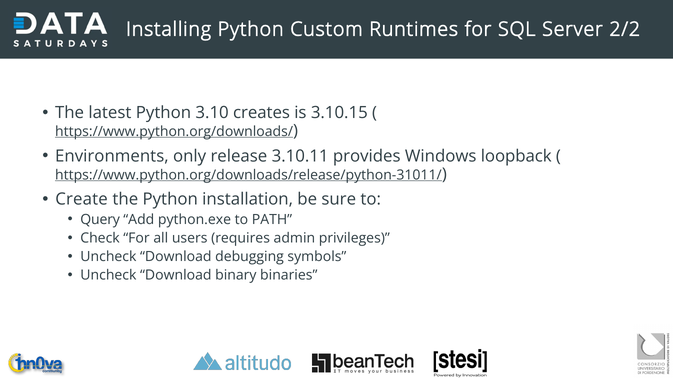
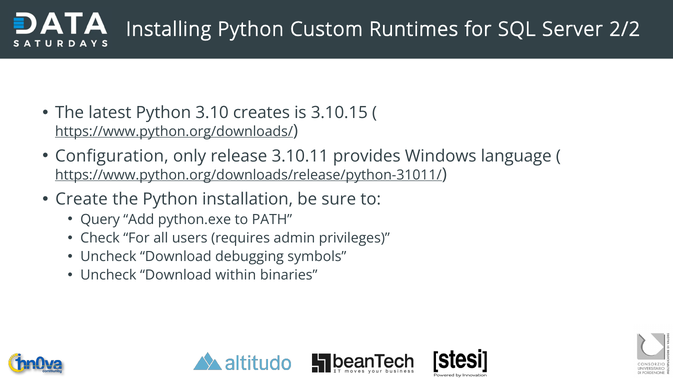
Environments: Environments -> Configuration
loopback: loopback -> language
binary: binary -> within
